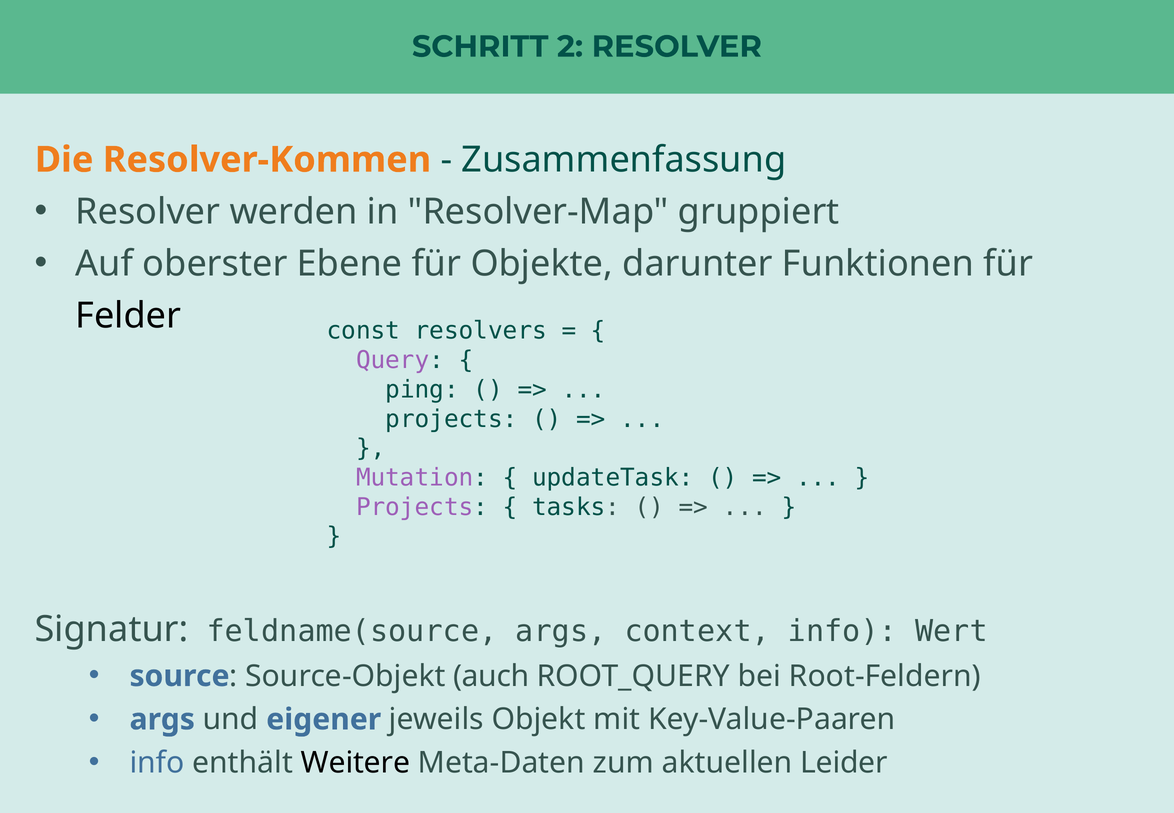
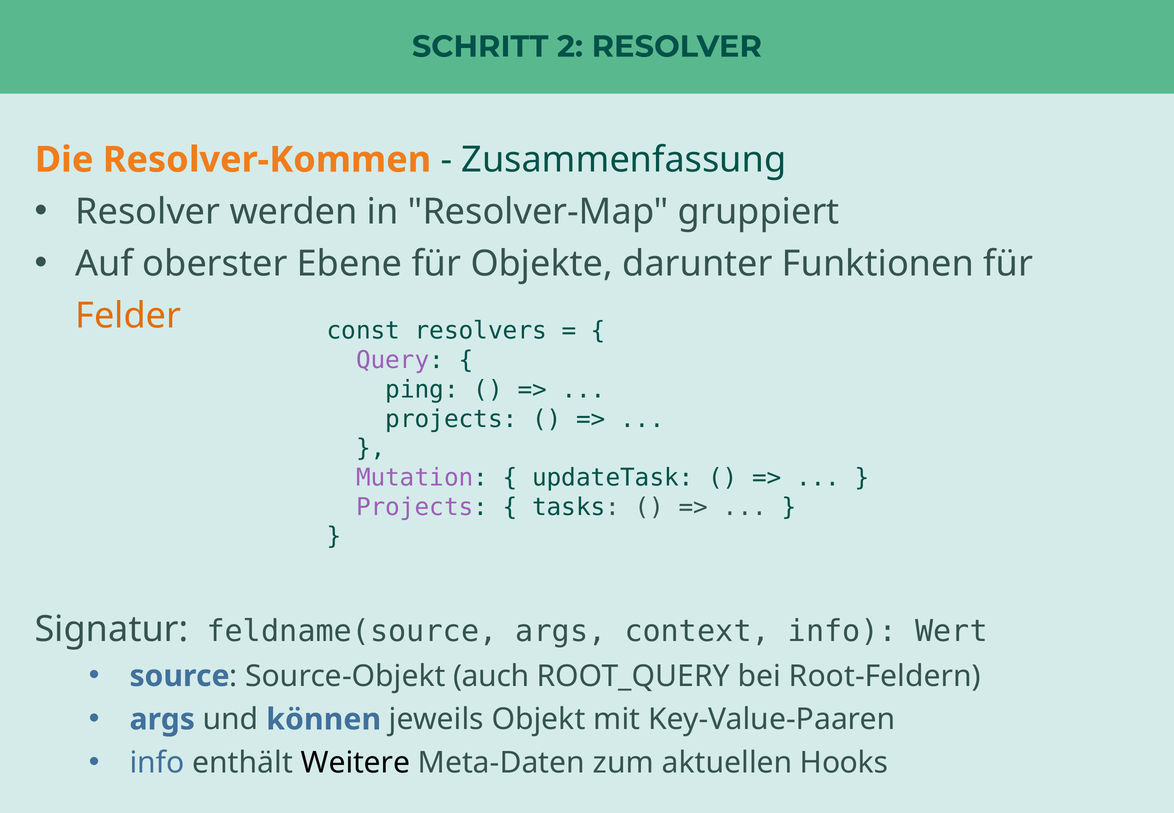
Felder colour: black -> orange
eigener: eigener -> können
Leider: Leider -> Hooks
